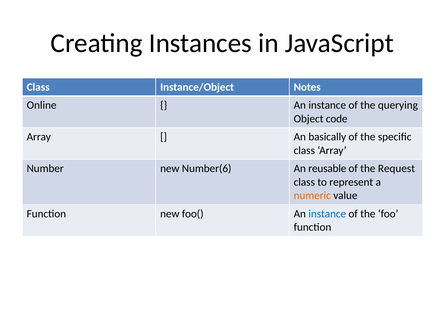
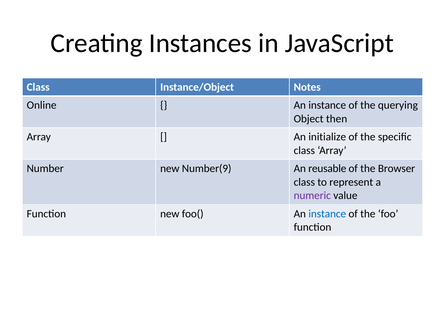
code: code -> then
basically: basically -> initialize
Number(6: Number(6 -> Number(9
Request: Request -> Browser
numeric colour: orange -> purple
